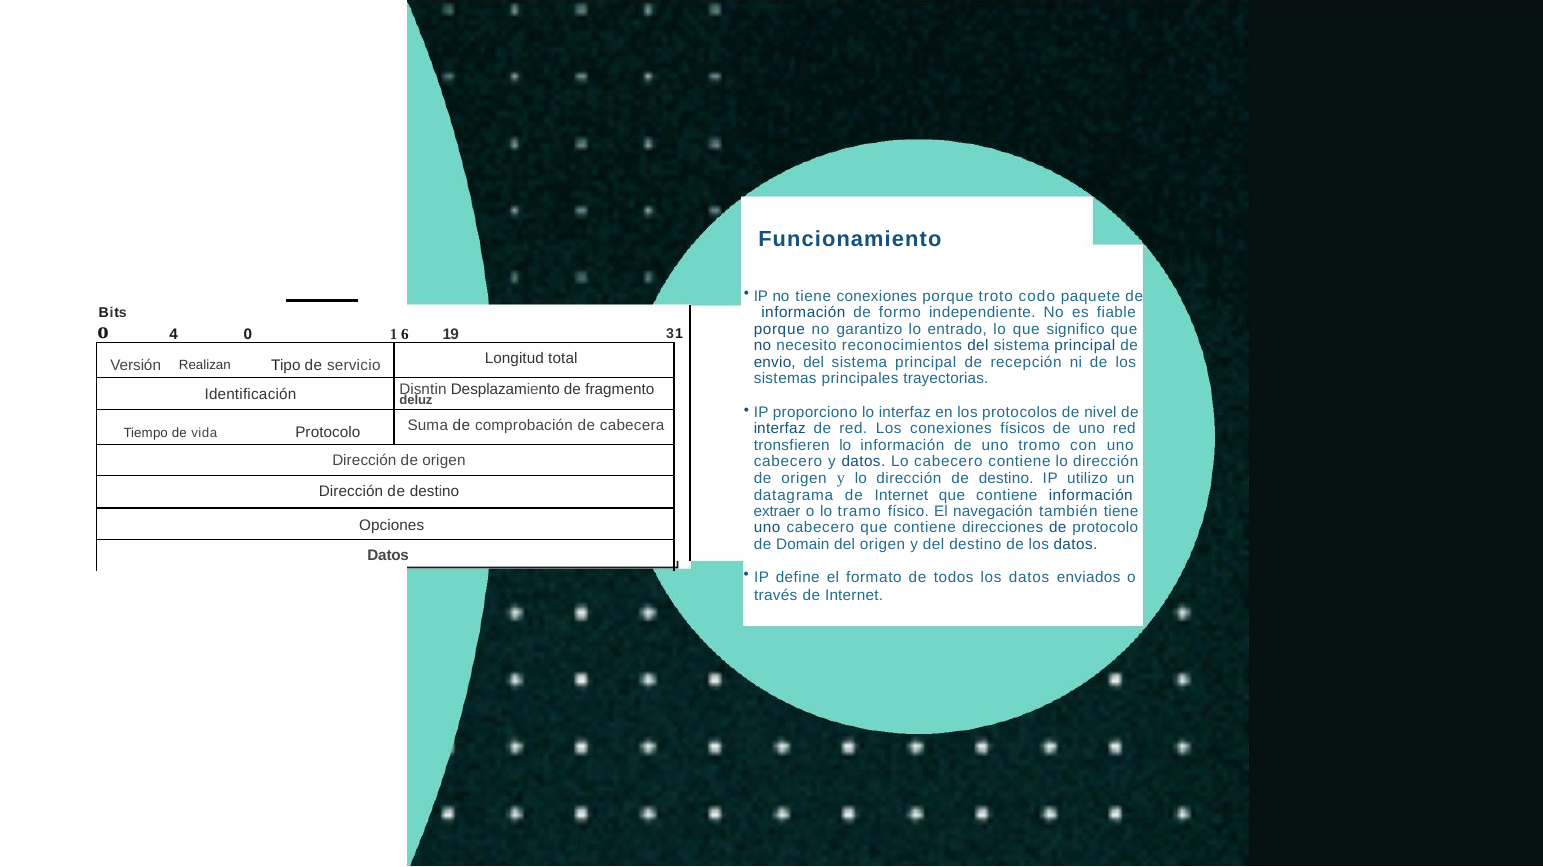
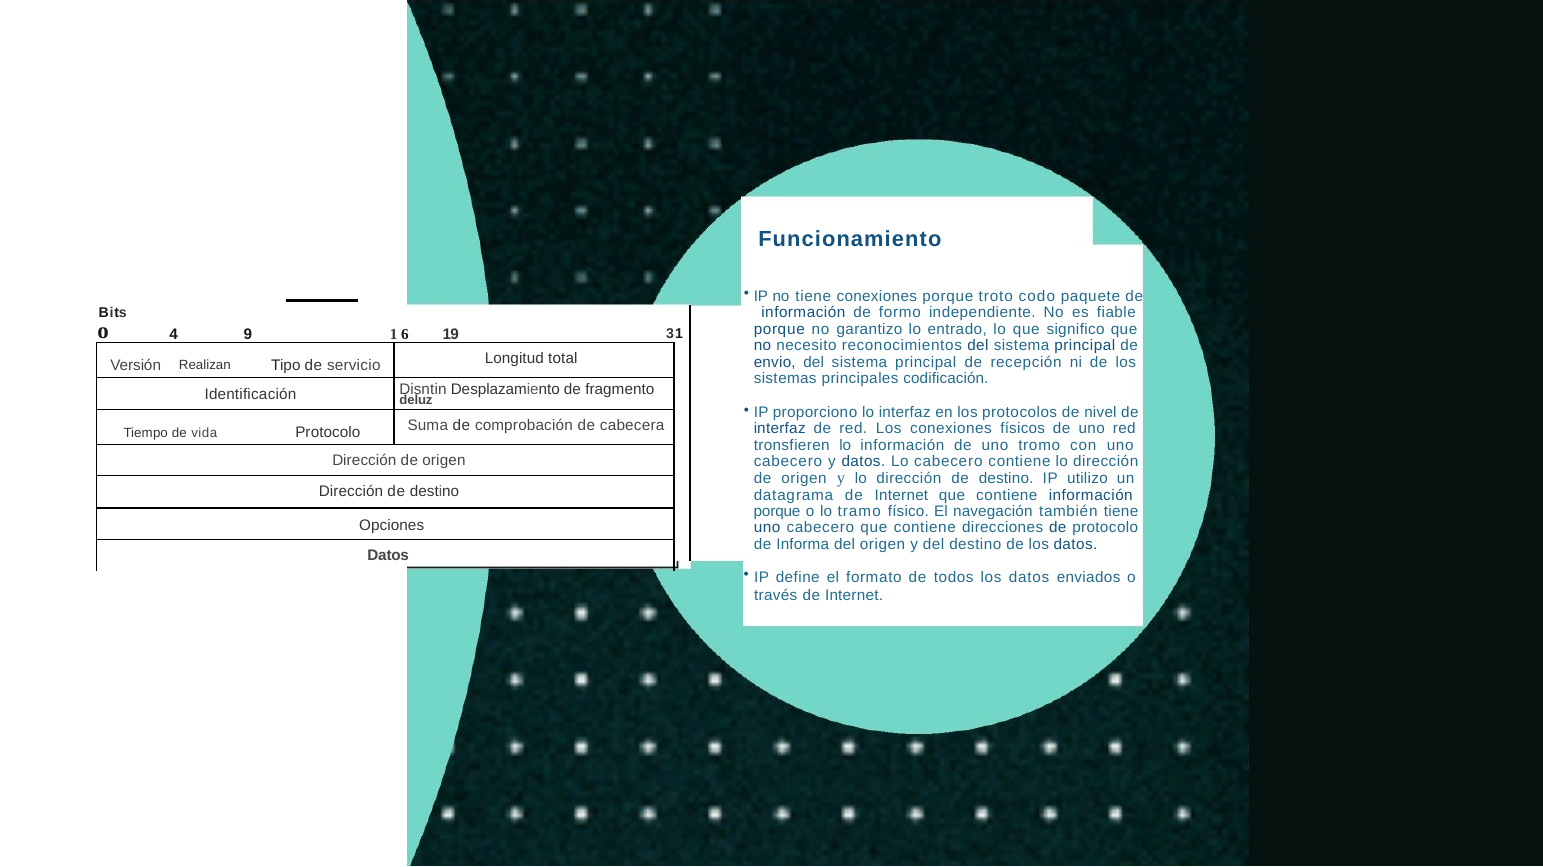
0: 0 -> 9
trayectorias: trayectorias -> codificación
extraer at (777, 511): extraer -> porque
Domain: Domain -> Informa
